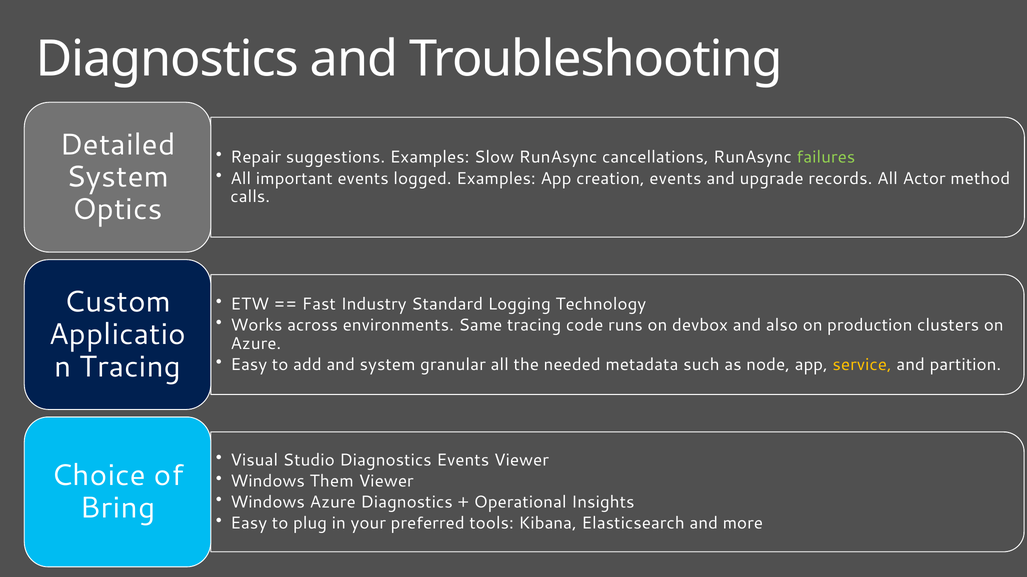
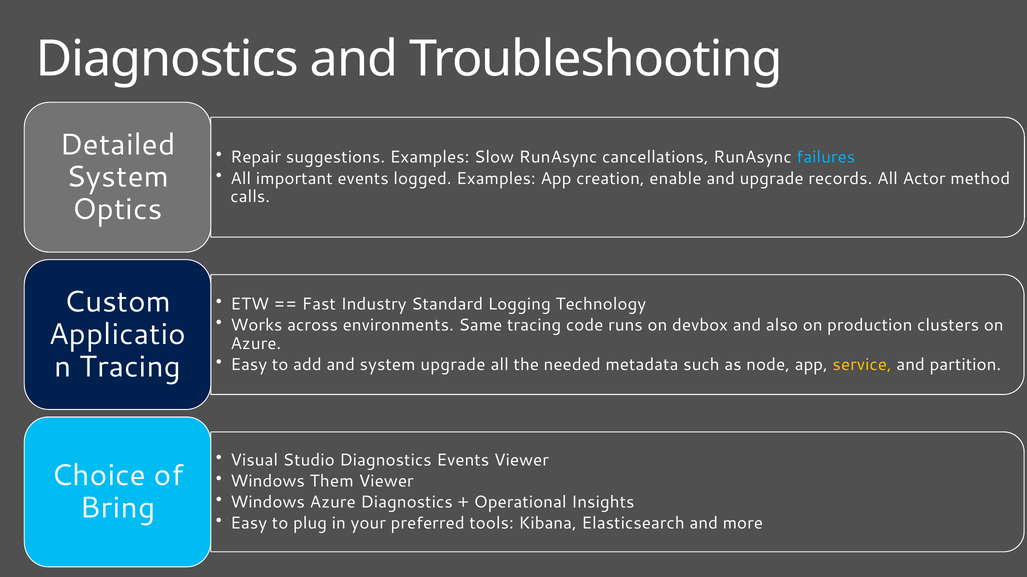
failures colour: light green -> light blue
creation events: events -> enable
system granular: granular -> upgrade
